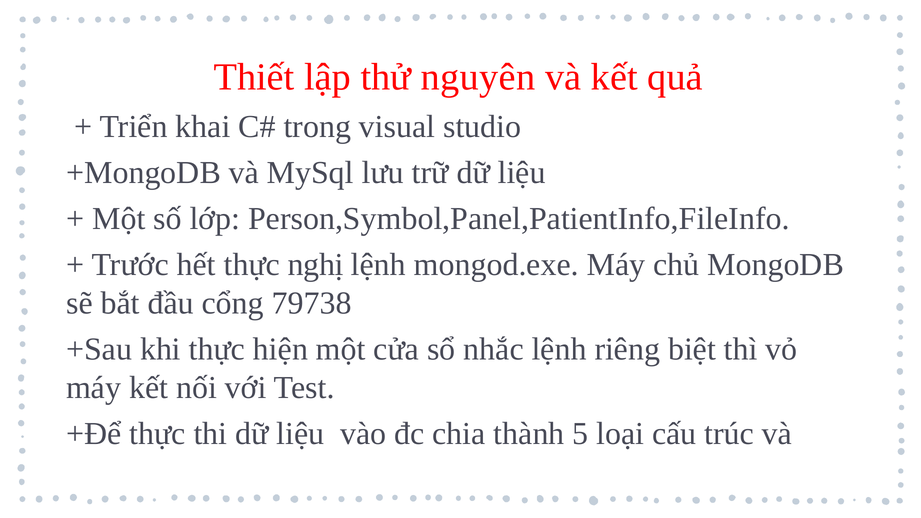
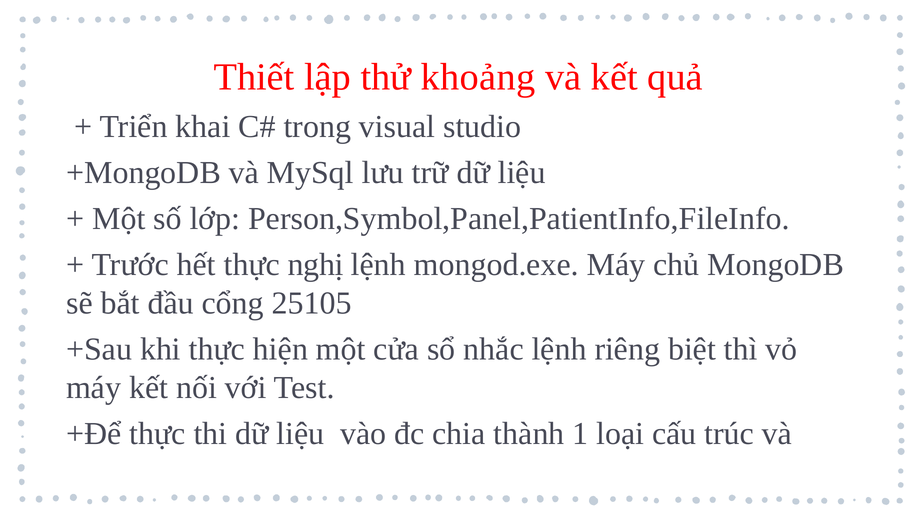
nguyên: nguyên -> khoảng
79738: 79738 -> 25105
5: 5 -> 1
